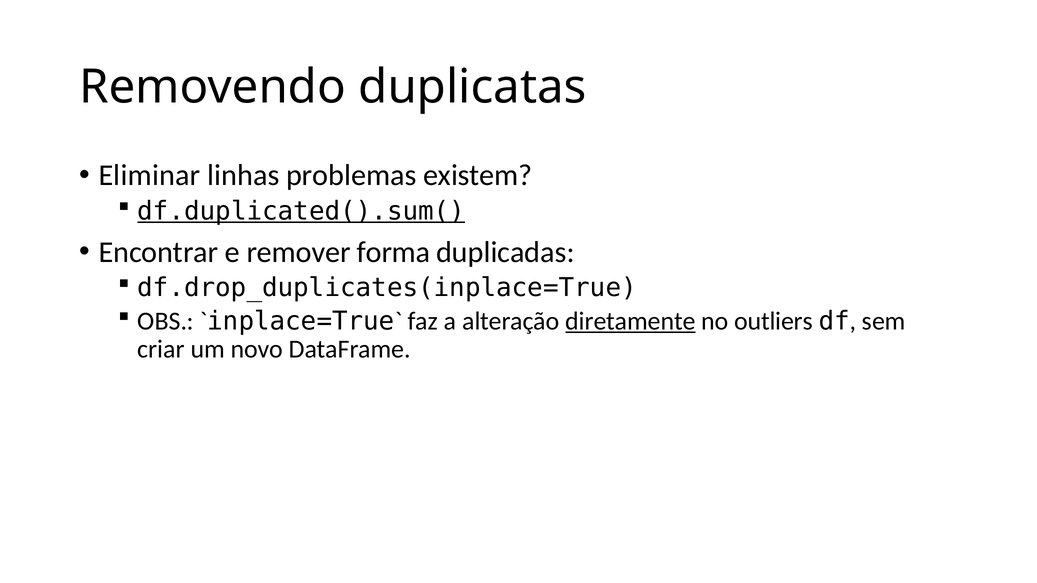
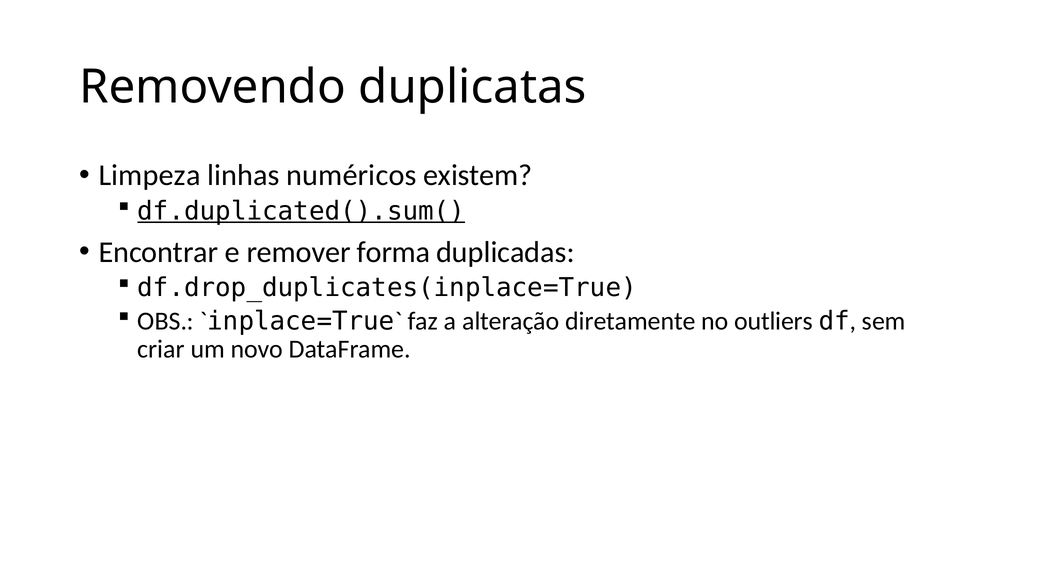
Eliminar: Eliminar -> Limpeza
problemas: problemas -> numéricos
diretamente underline: present -> none
